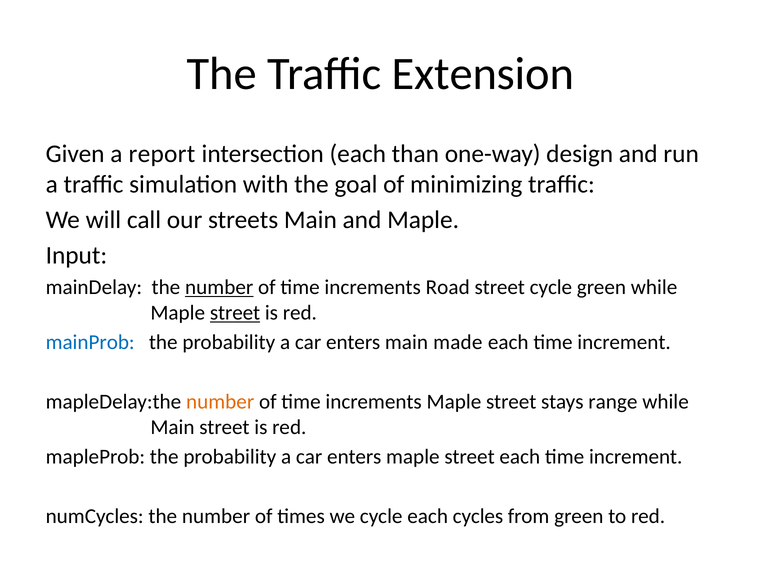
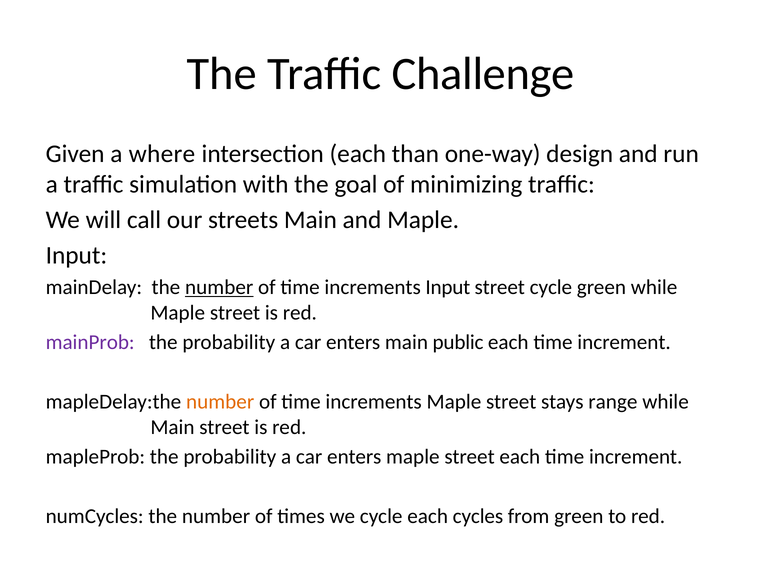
Extension: Extension -> Challenge
report: report -> where
increments Road: Road -> Input
street at (235, 313) underline: present -> none
mainProb colour: blue -> purple
made: made -> public
